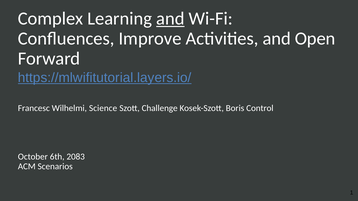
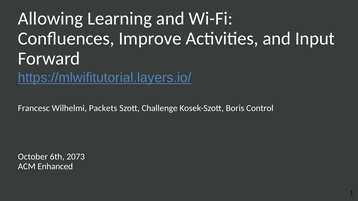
Complex: Complex -> Allowing
and at (170, 19) underline: present -> none
Open: Open -> Input
Science: Science -> Packets
2083: 2083 -> 2073
Scenarios: Scenarios -> Enhanced
